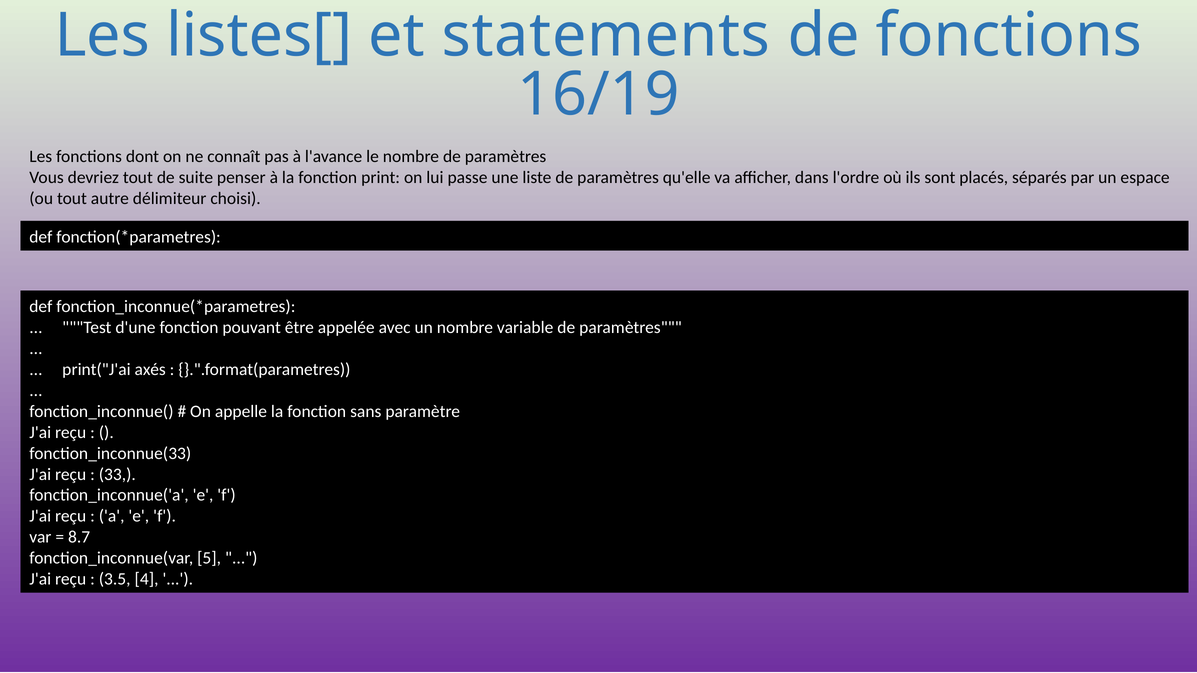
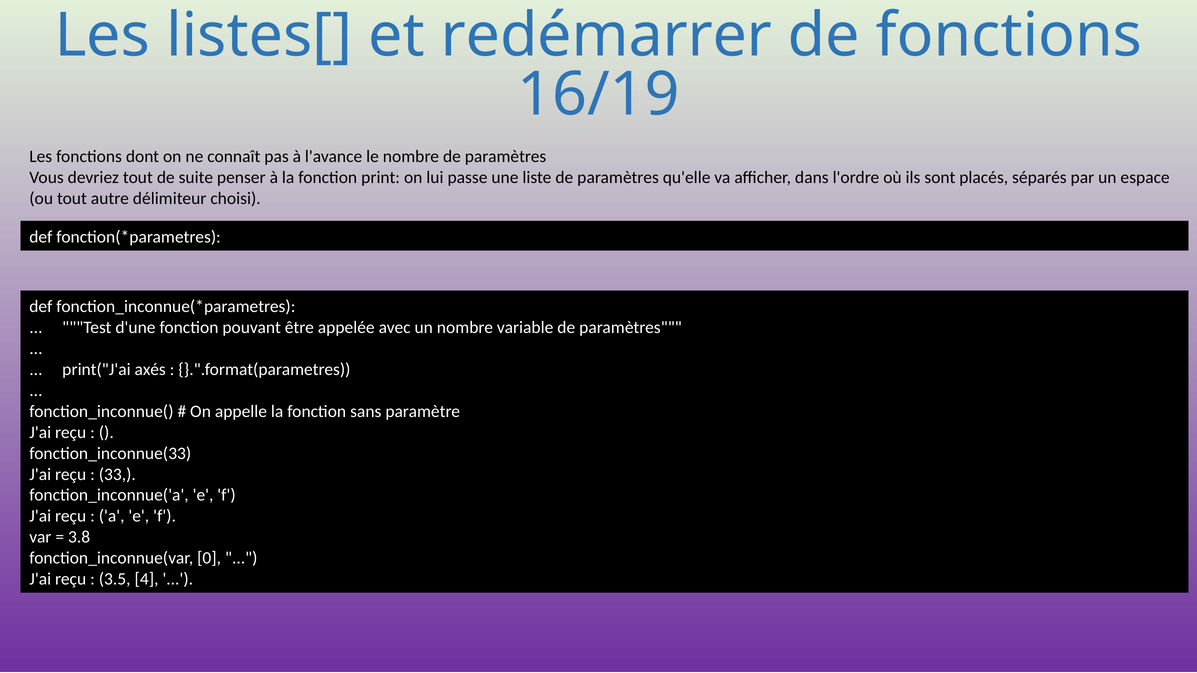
statements: statements -> redémarrer
8.7: 8.7 -> 3.8
5: 5 -> 0
